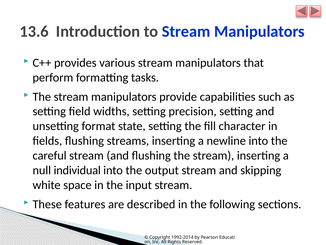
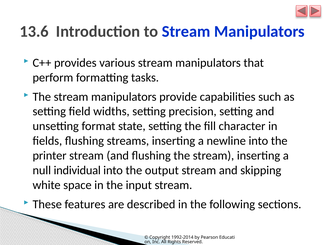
careful: careful -> printer
